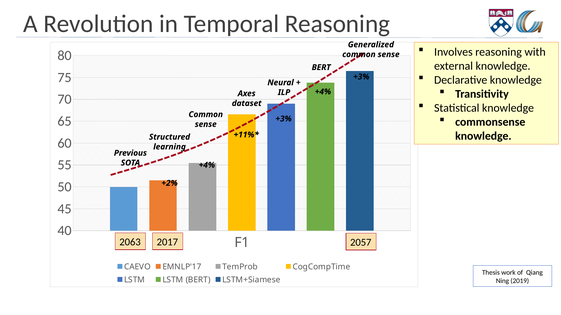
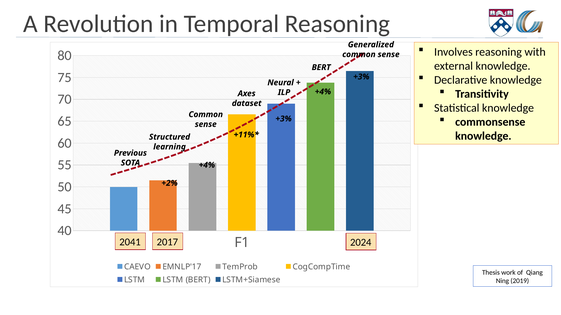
2063: 2063 -> 2041
2057: 2057 -> 2024
